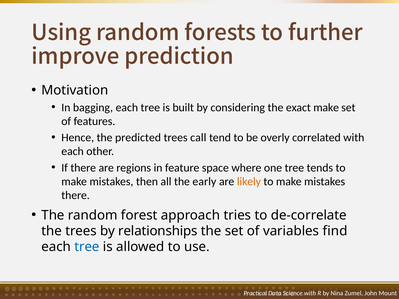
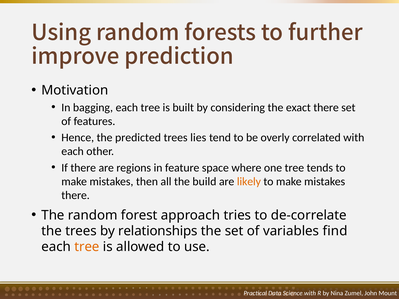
exact make: make -> there
call: call -> lies
early: early -> build
tree at (87, 247) colour: blue -> orange
